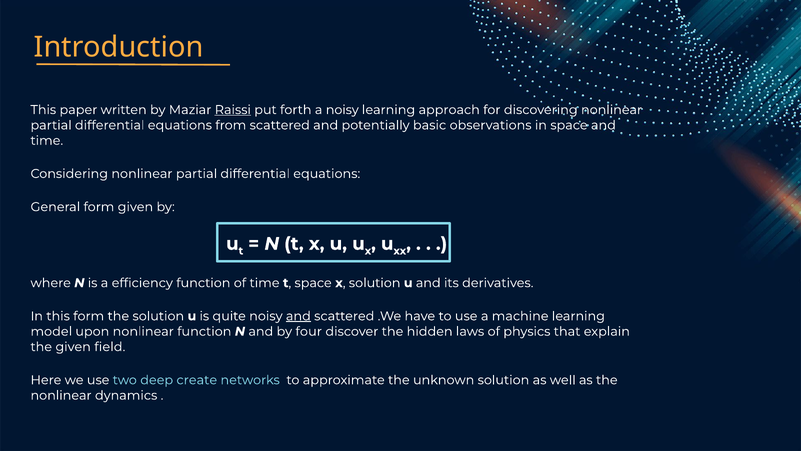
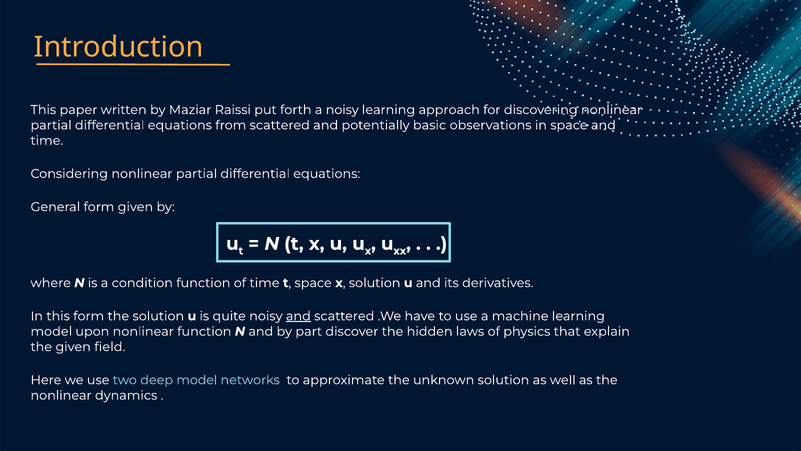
Raissi underline: present -> none
efficiency: efficiency -> condition
four: four -> part
deep create: create -> model
